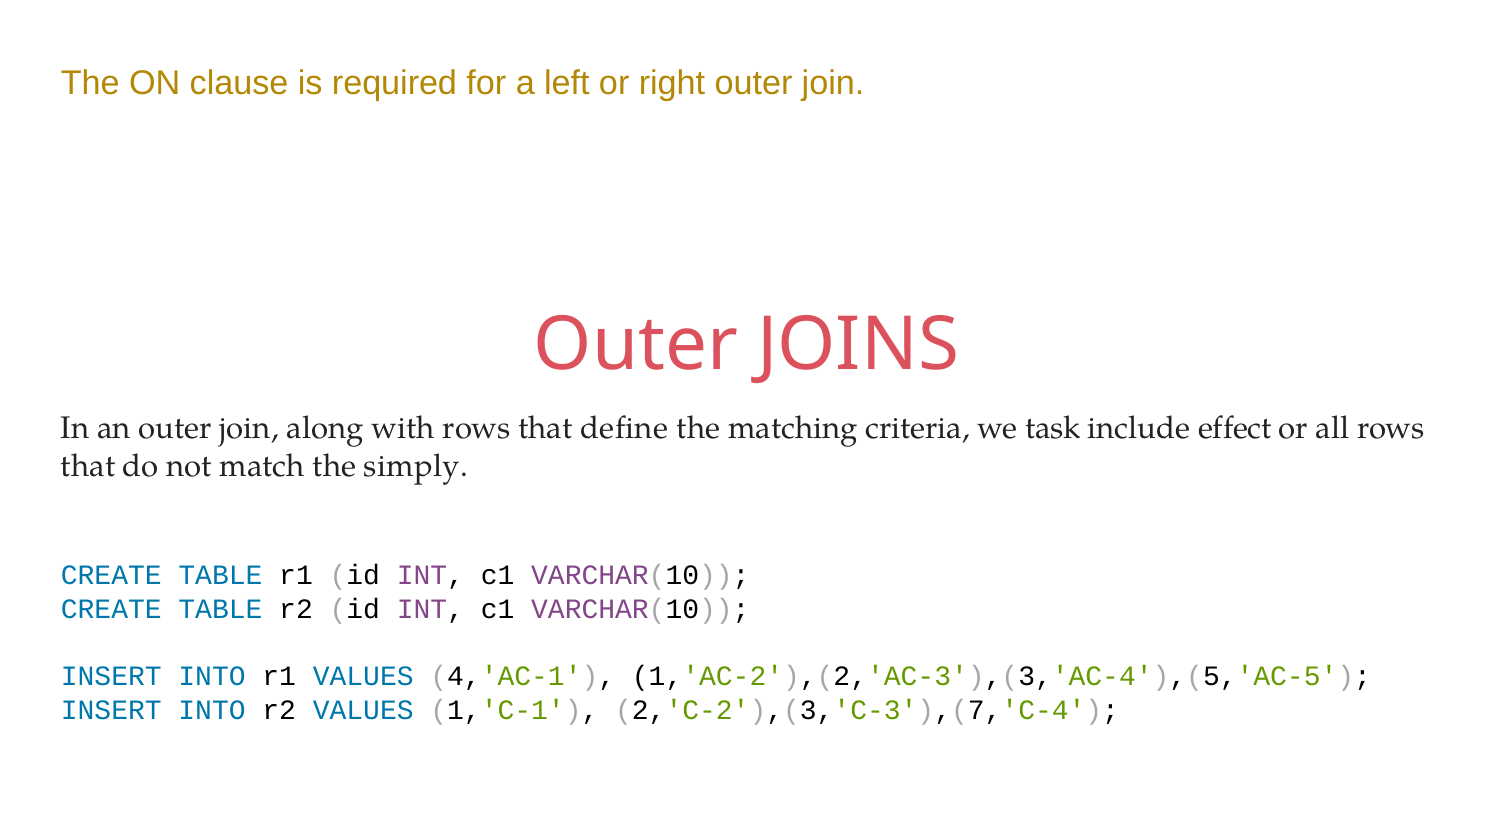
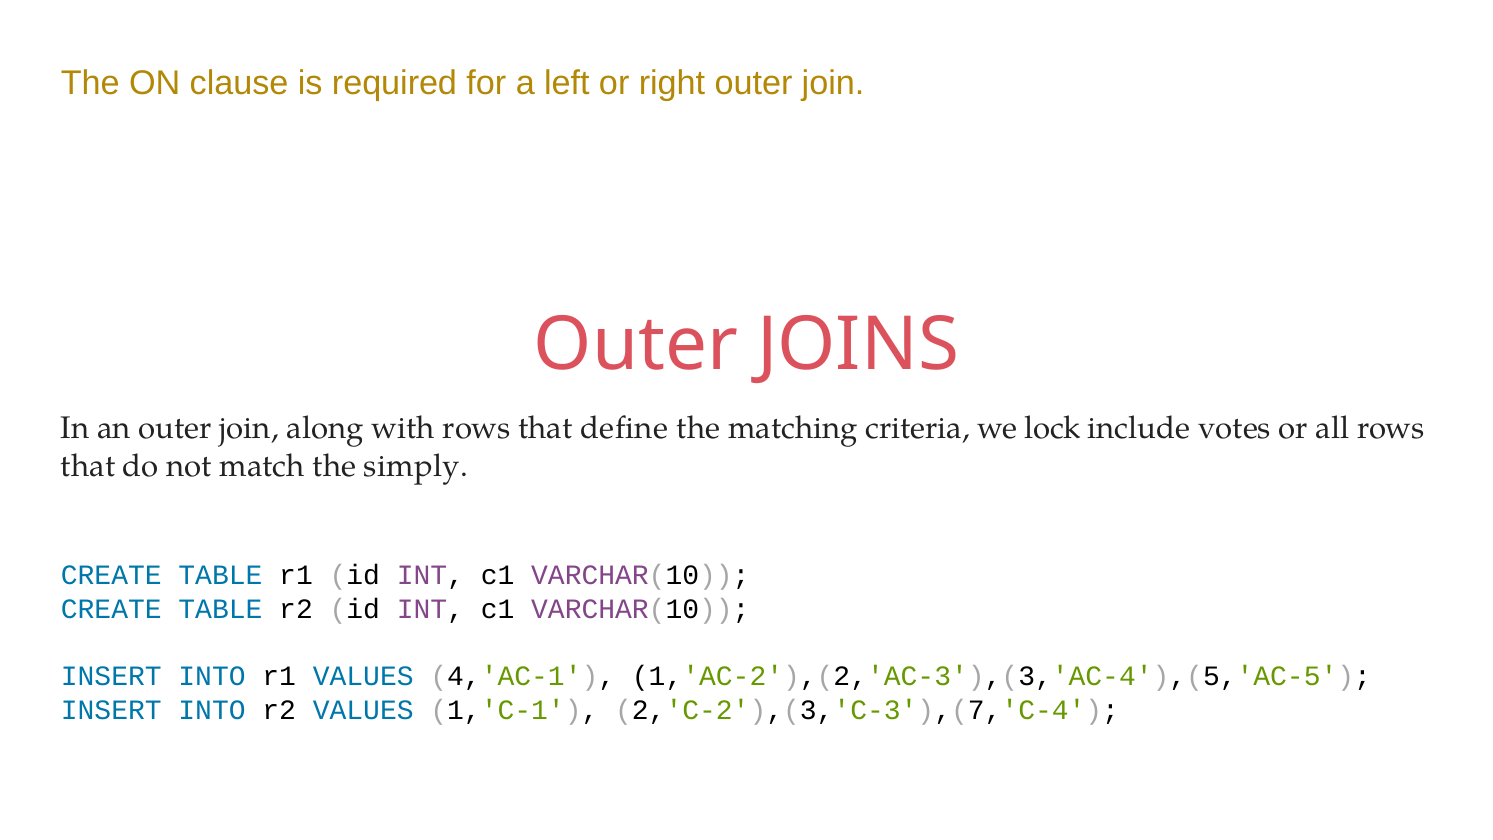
task: task -> lock
effect: effect -> votes
